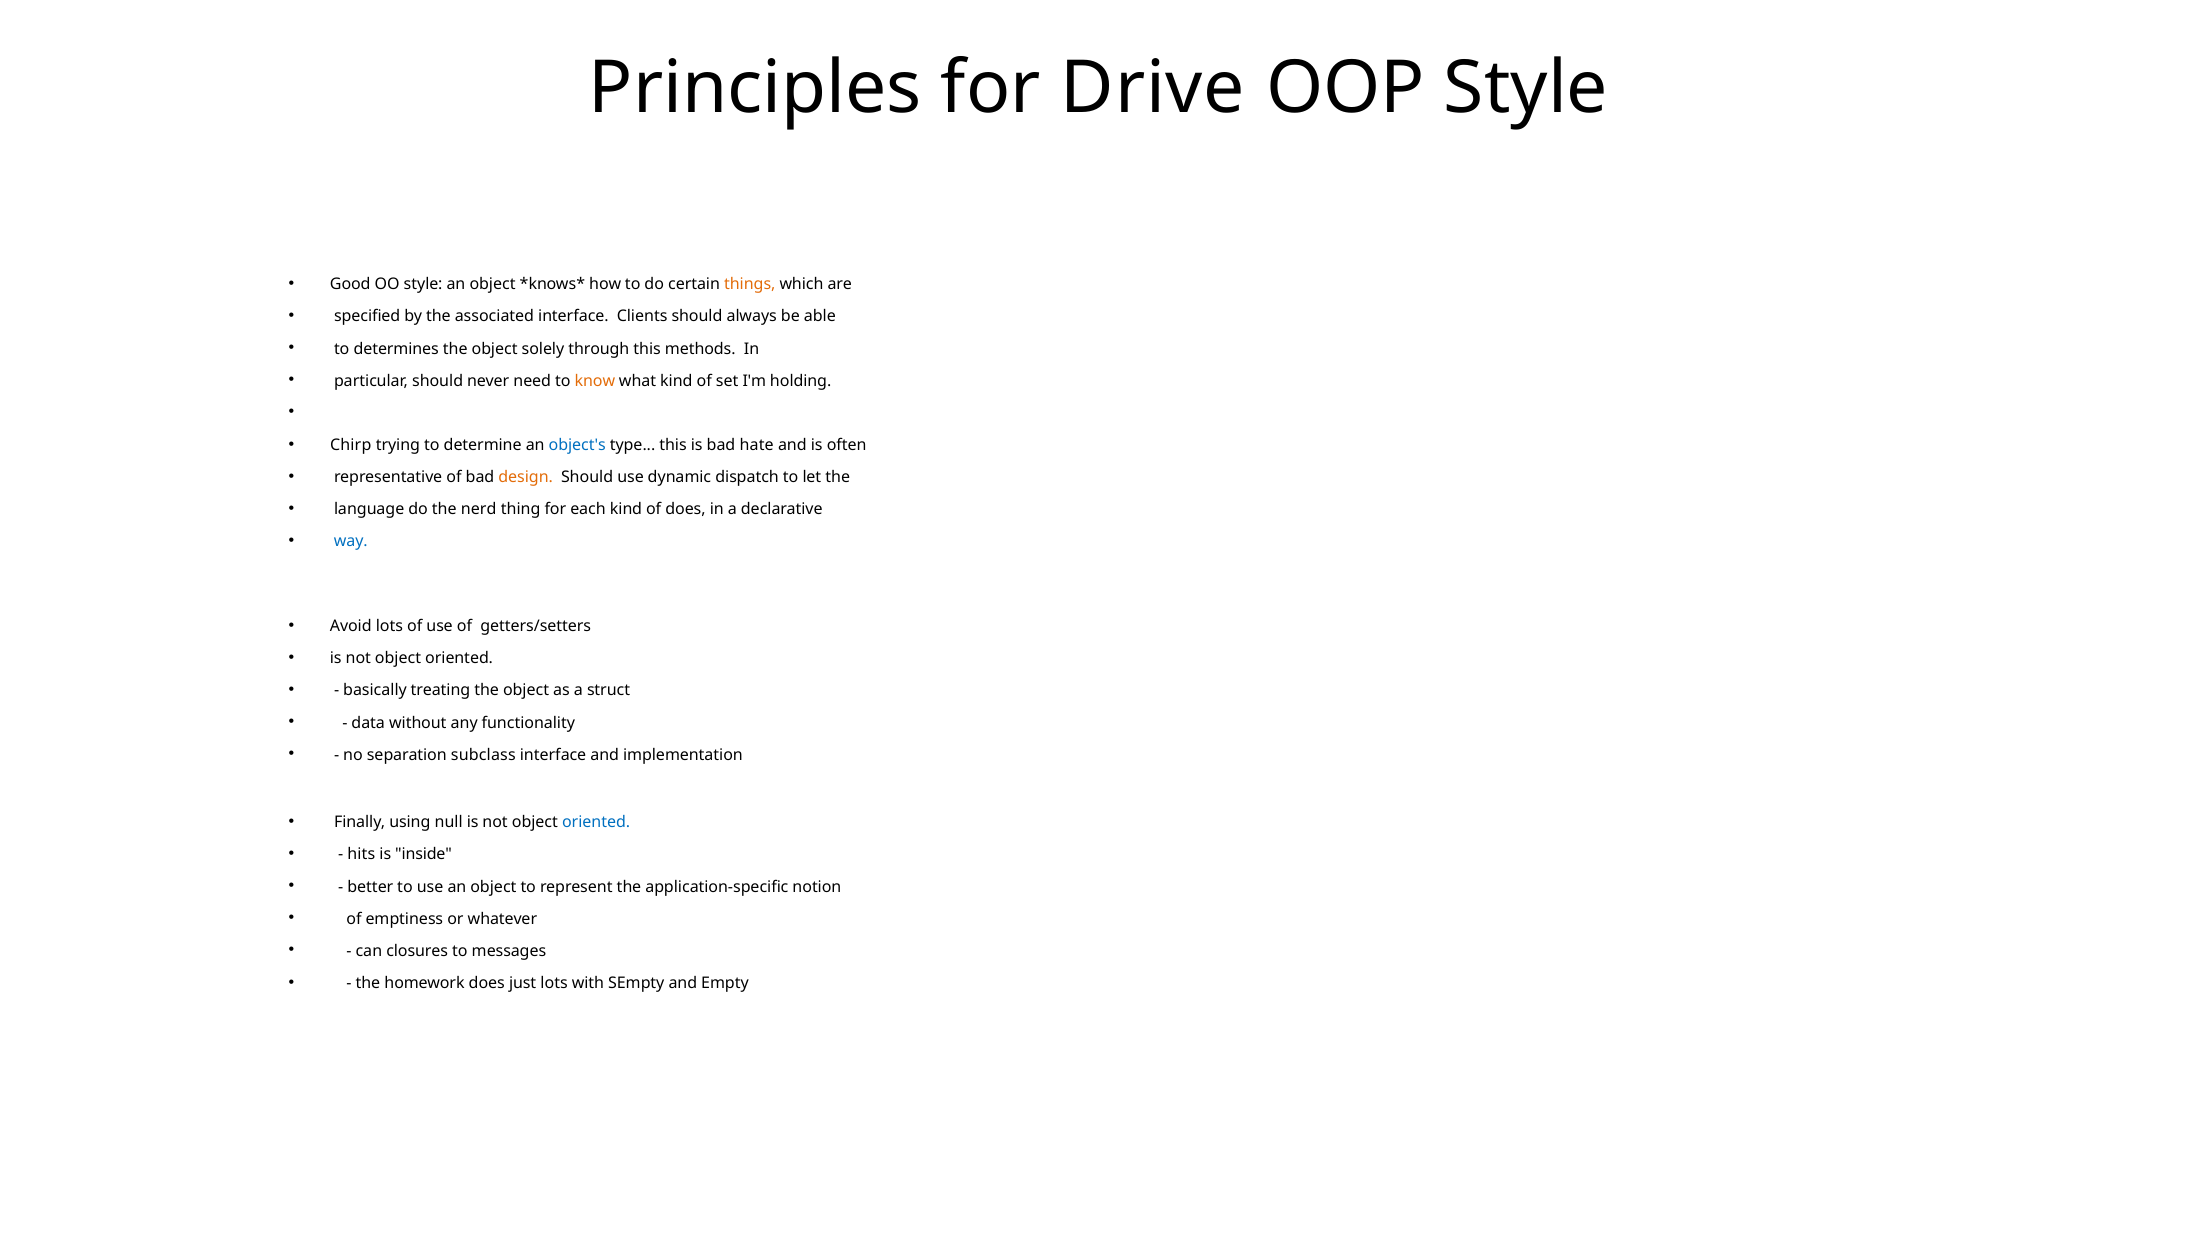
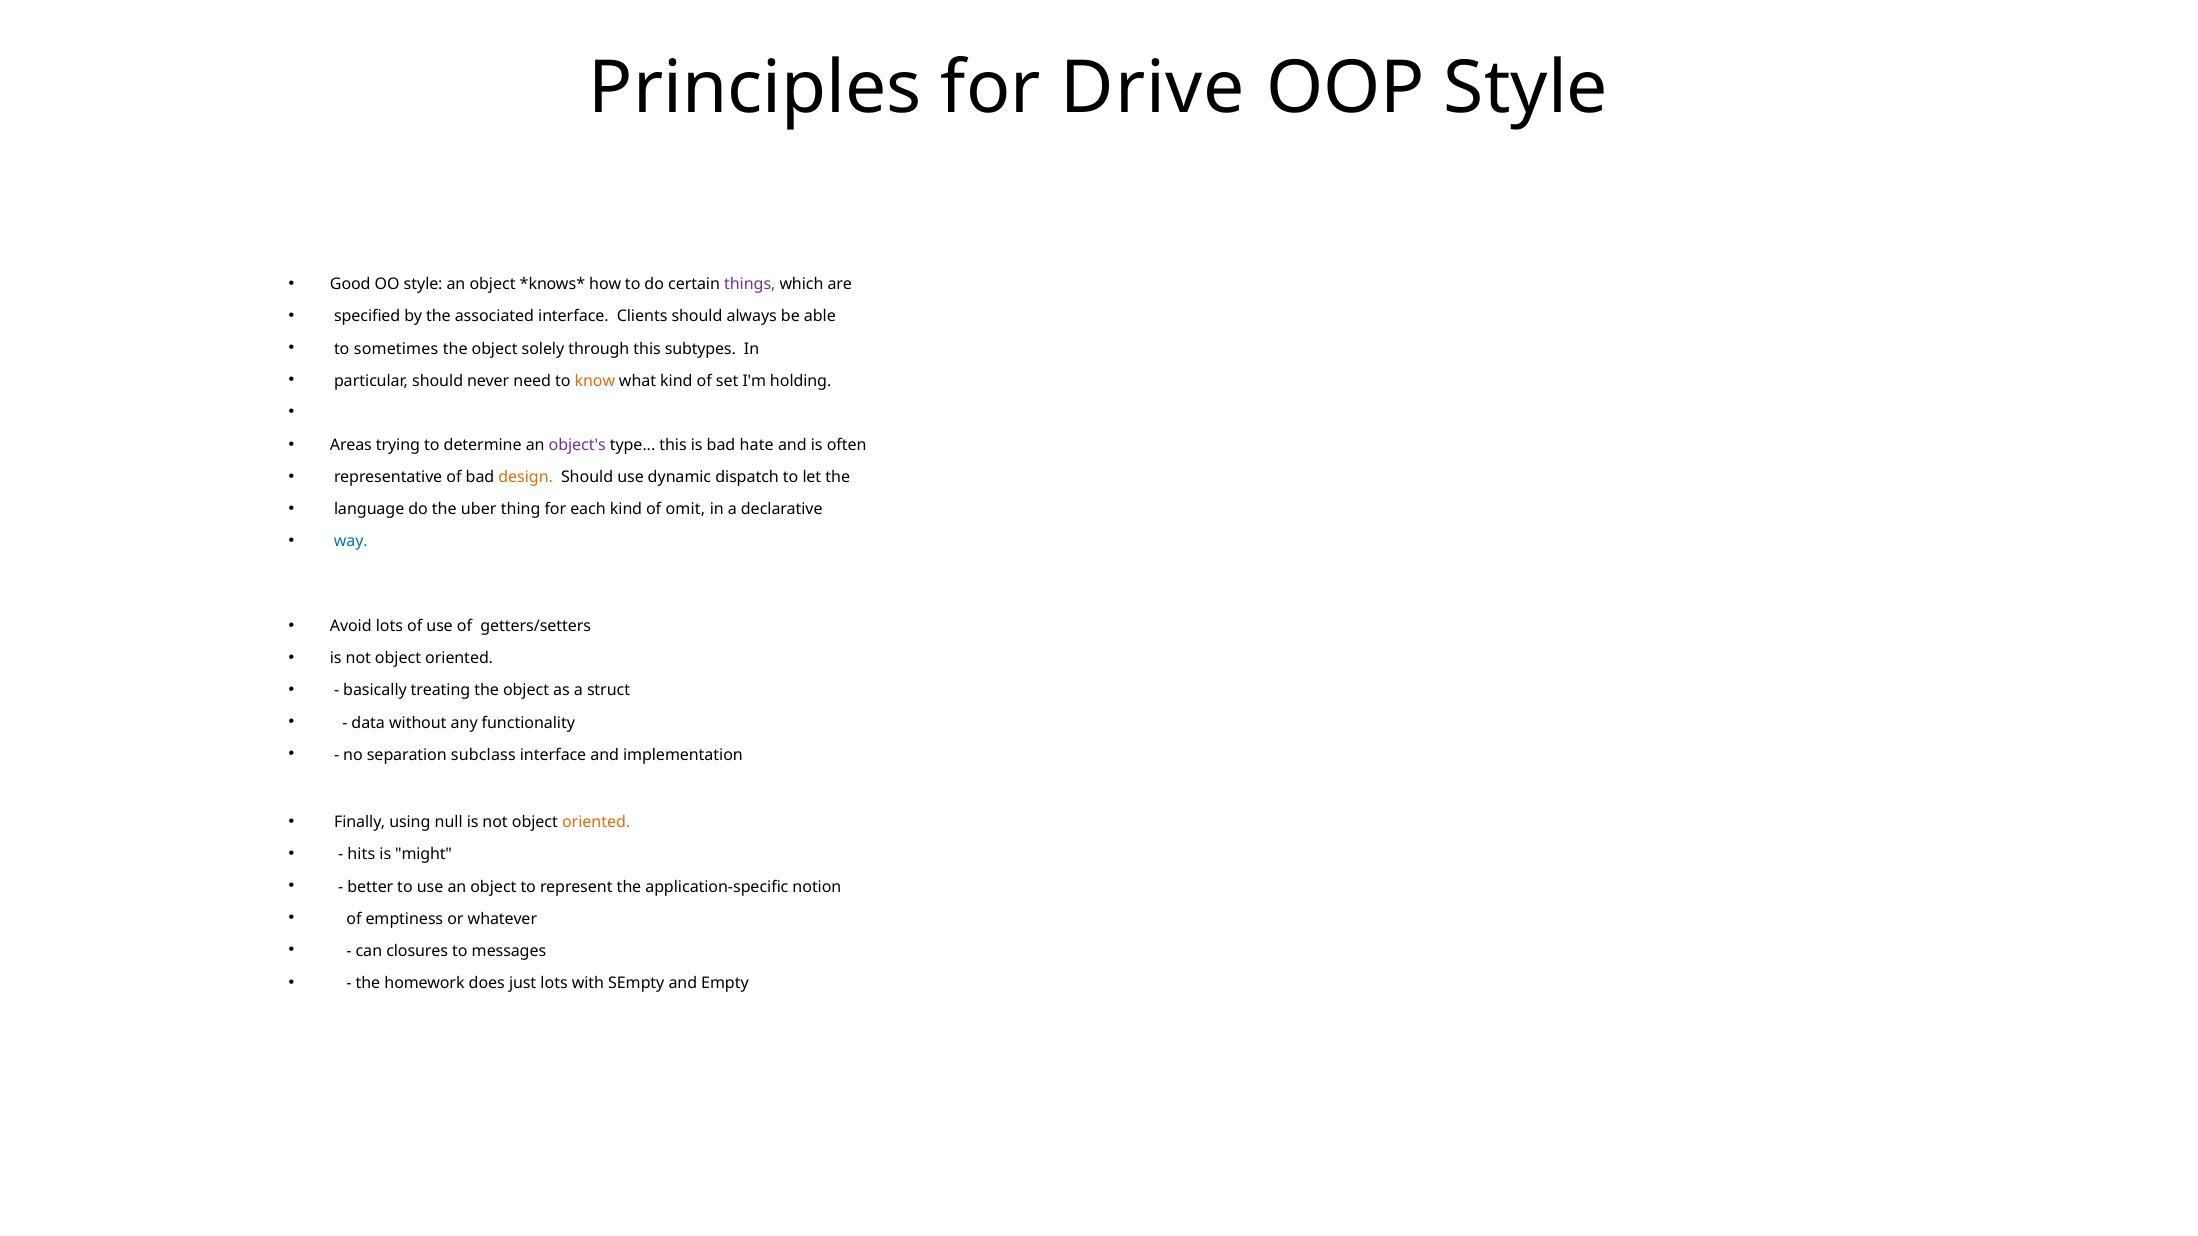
things colour: orange -> purple
determines: determines -> sometimes
methods: methods -> subtypes
Chirp: Chirp -> Areas
object's colour: blue -> purple
nerd: nerd -> uber
of does: does -> omit
oriented at (596, 823) colour: blue -> orange
inside: inside -> might
